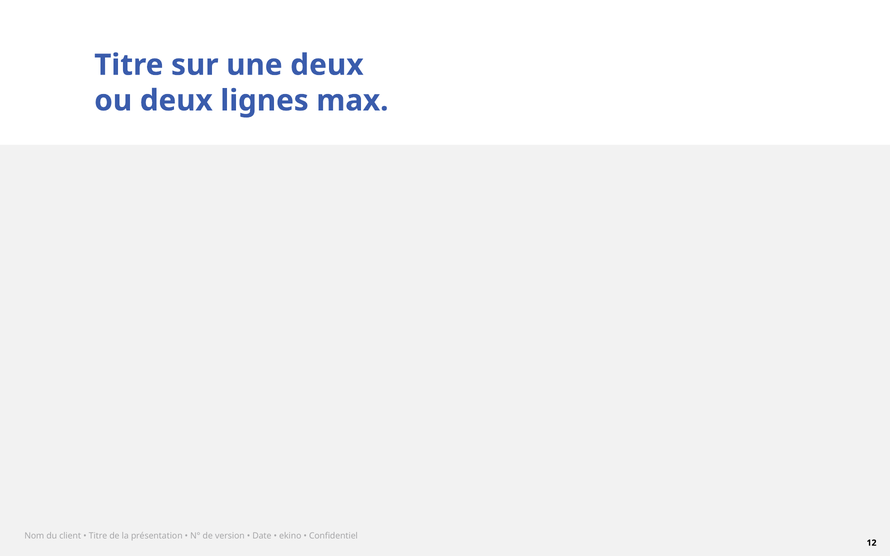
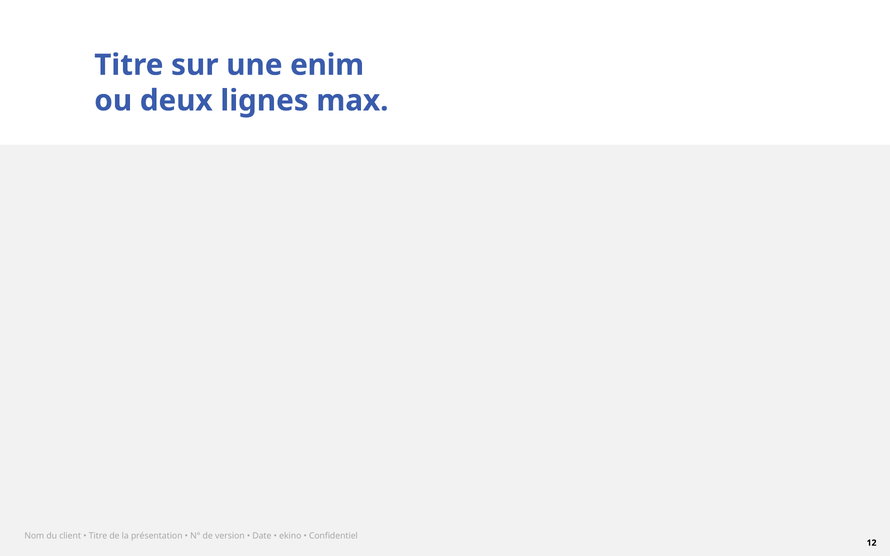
une deux: deux -> enim
